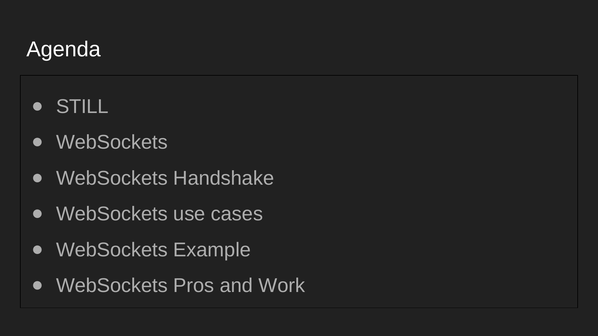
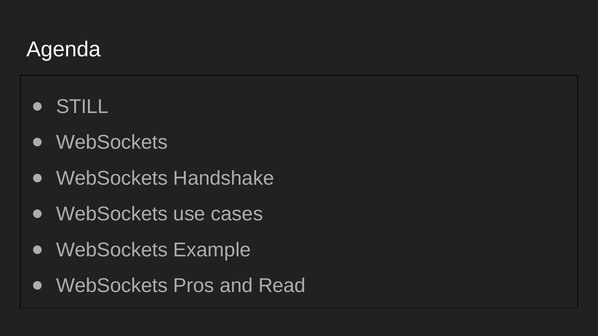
Work: Work -> Read
